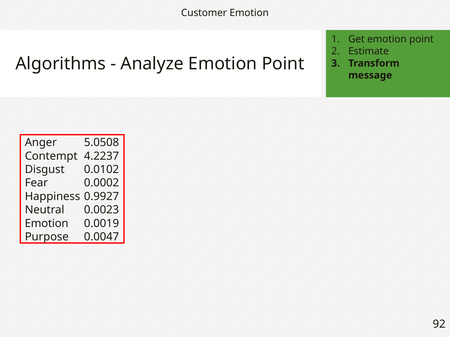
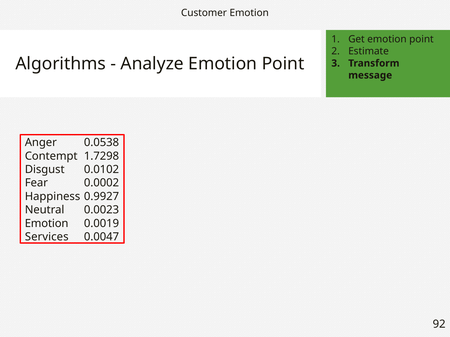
5.0508: 5.0508 -> 0.0538
4.2237: 4.2237 -> 1.7298
Purpose: Purpose -> Services
